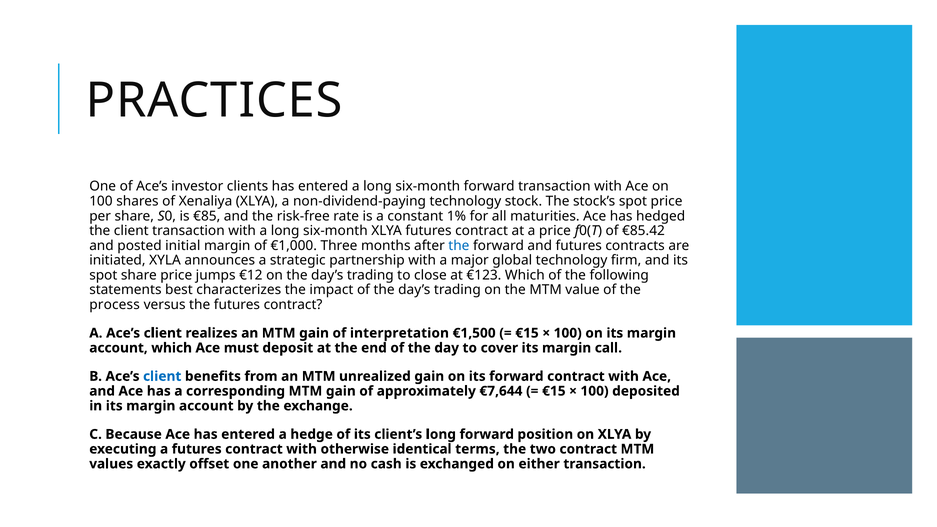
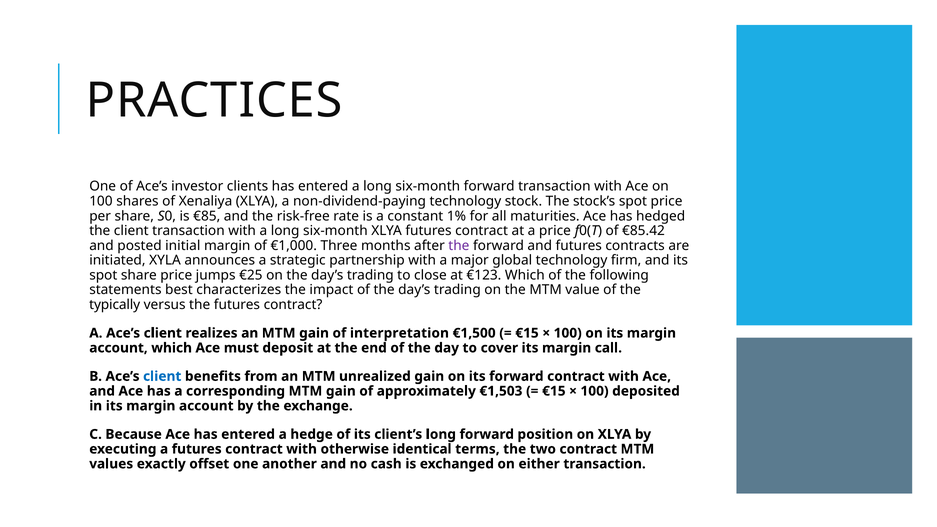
the at (459, 246) colour: blue -> purple
€12: €12 -> €25
process: process -> typically
€7,644: €7,644 -> €1,503
